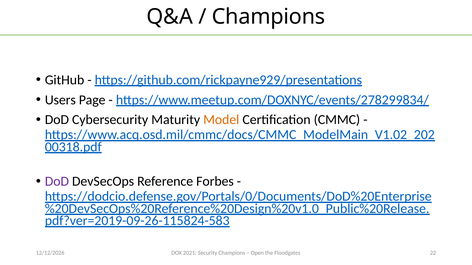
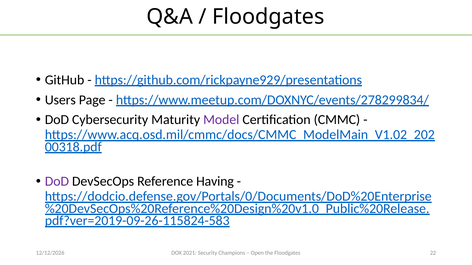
Champions at (269, 17): Champions -> Floodgates
Model colour: orange -> purple
Forbes: Forbes -> Having
